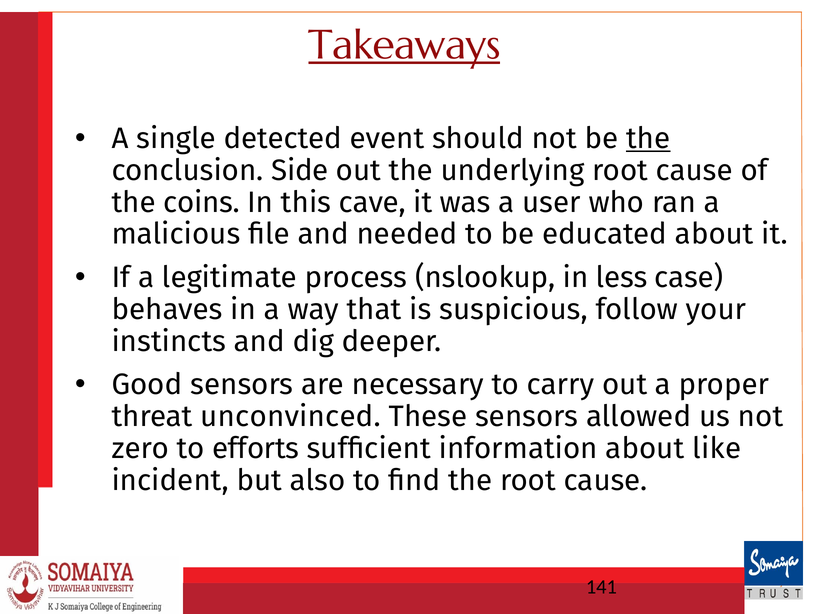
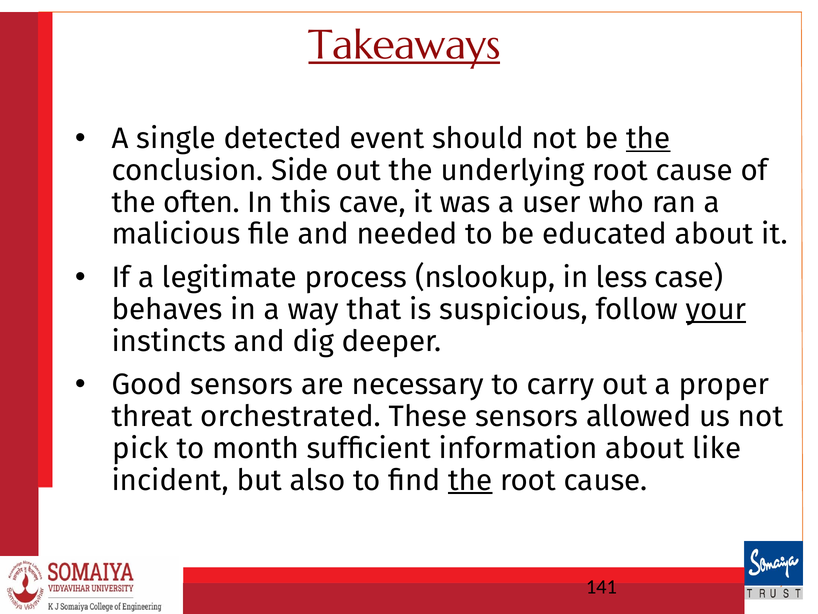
coins: coins -> often
your underline: none -> present
unconvinced: unconvinced -> orchestrated
zero: zero -> pick
efforts: efforts -> month
the at (470, 480) underline: none -> present
